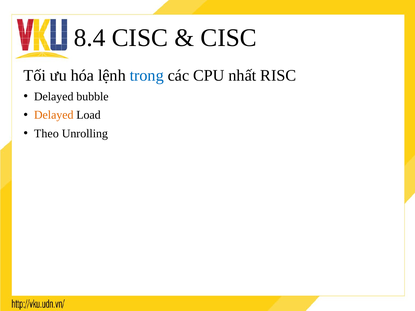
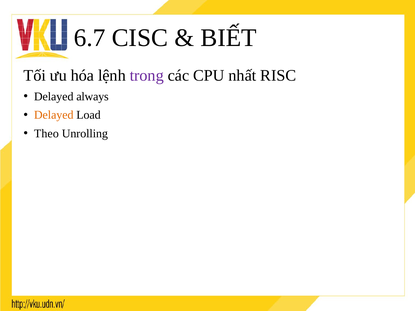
8.4: 8.4 -> 6.7
CISC at (229, 38): CISC -> BIẾT
trong colour: blue -> purple
bubble: bubble -> always
